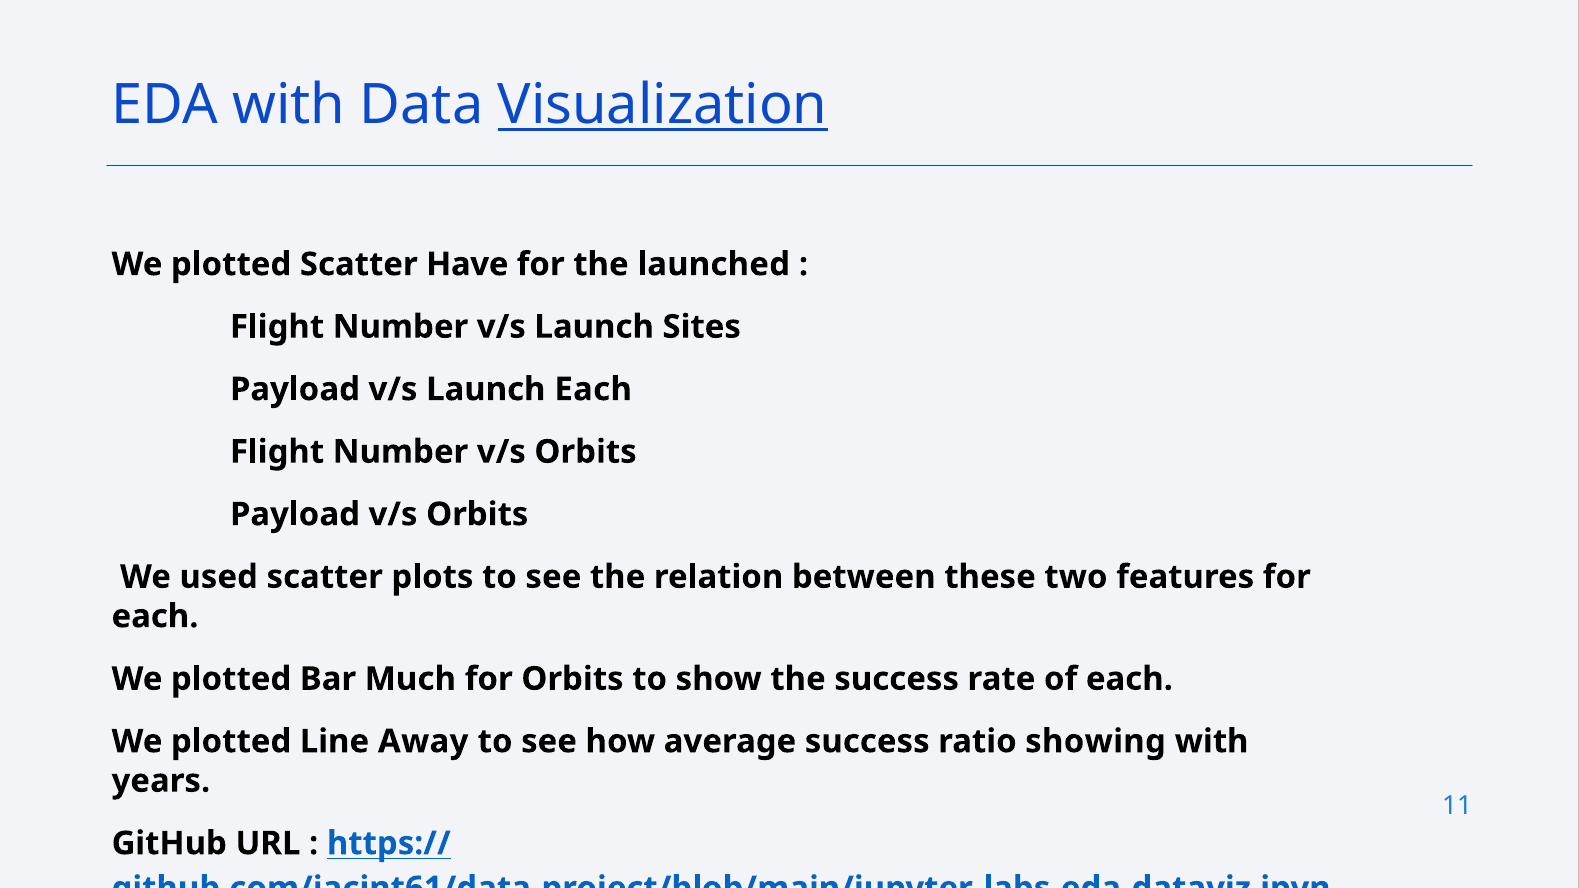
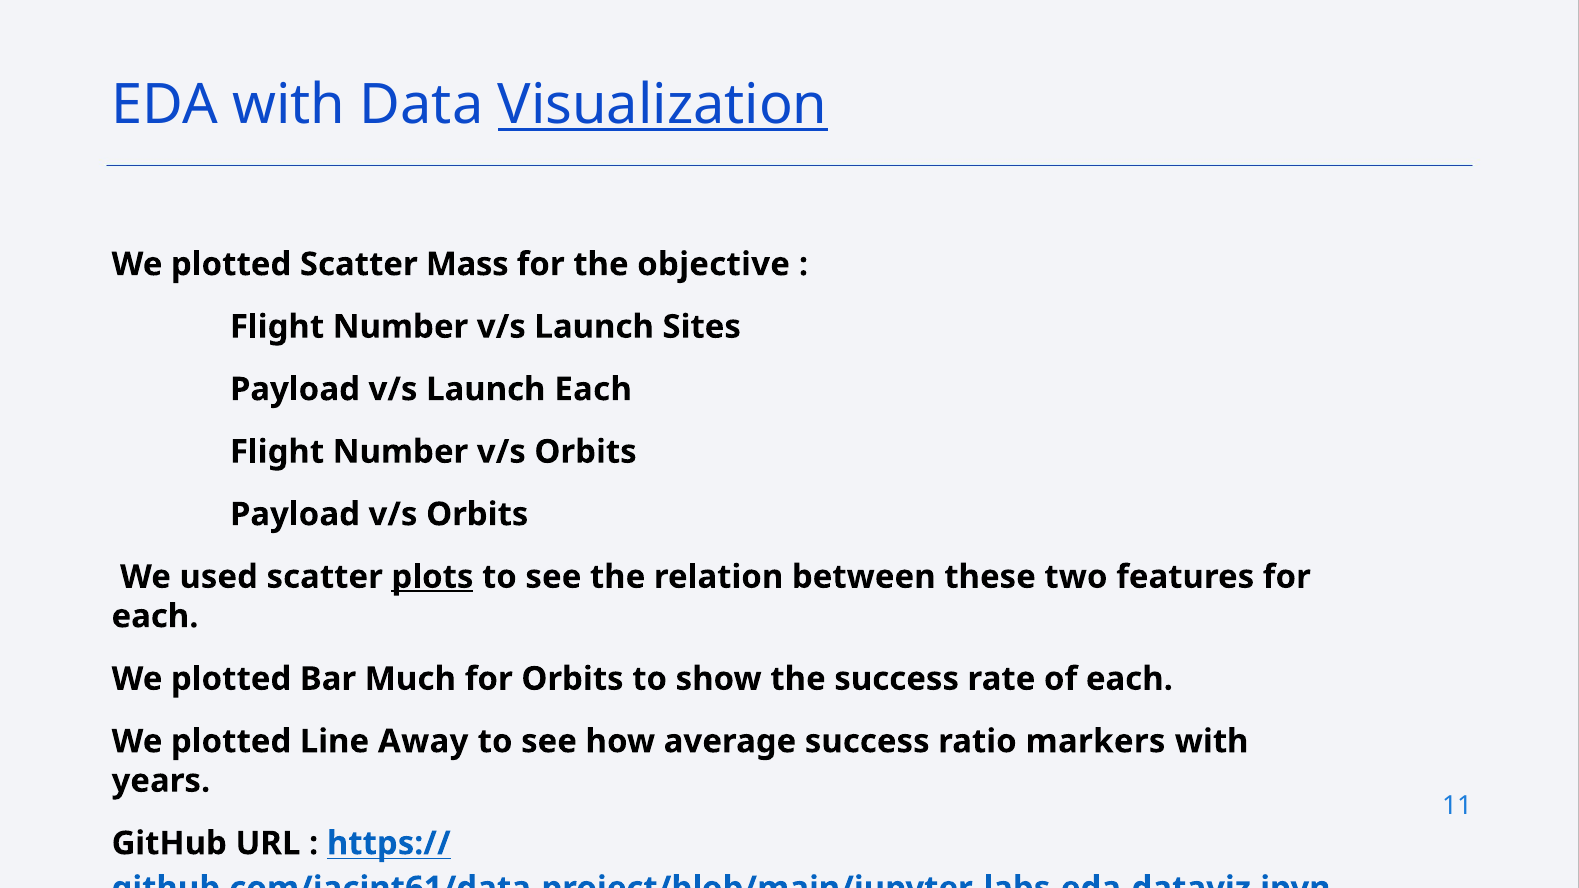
Have: Have -> Mass
launched: launched -> objective
plots underline: none -> present
showing: showing -> markers
